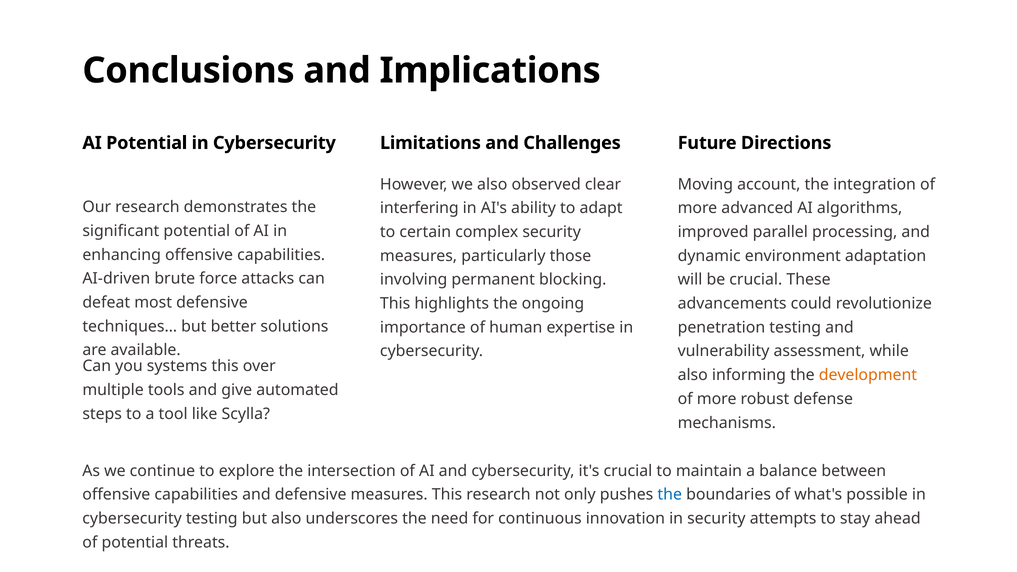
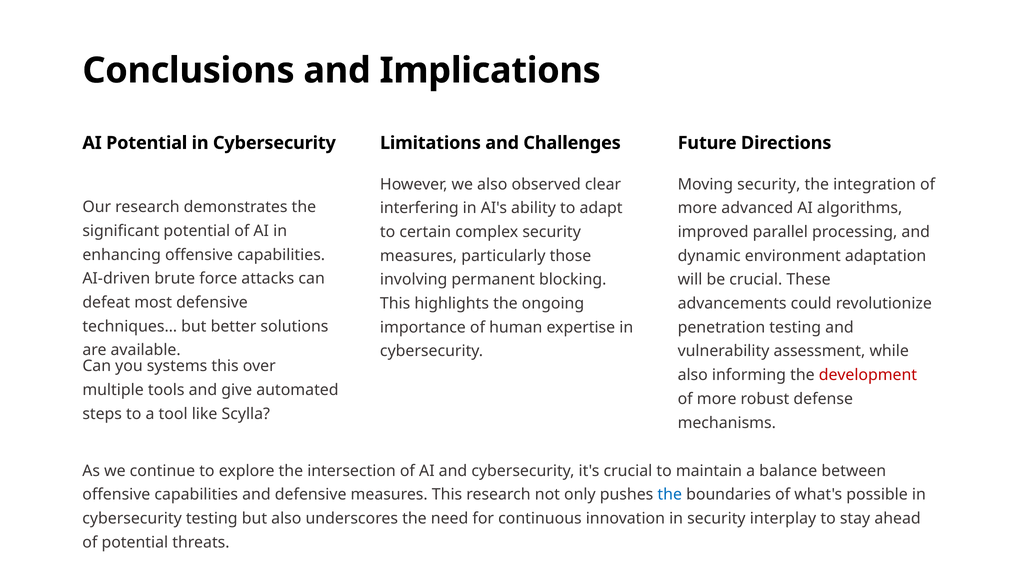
Moving account: account -> security
development colour: orange -> red
attempts: attempts -> interplay
